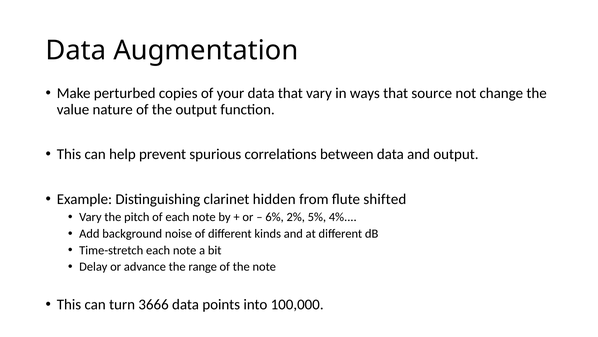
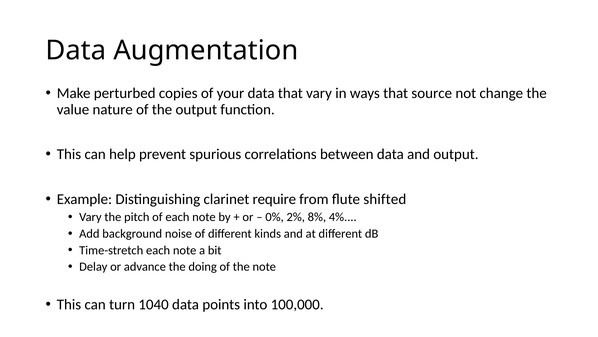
hidden: hidden -> require
6%: 6% -> 0%
5%: 5% -> 8%
range: range -> doing
3666: 3666 -> 1040
